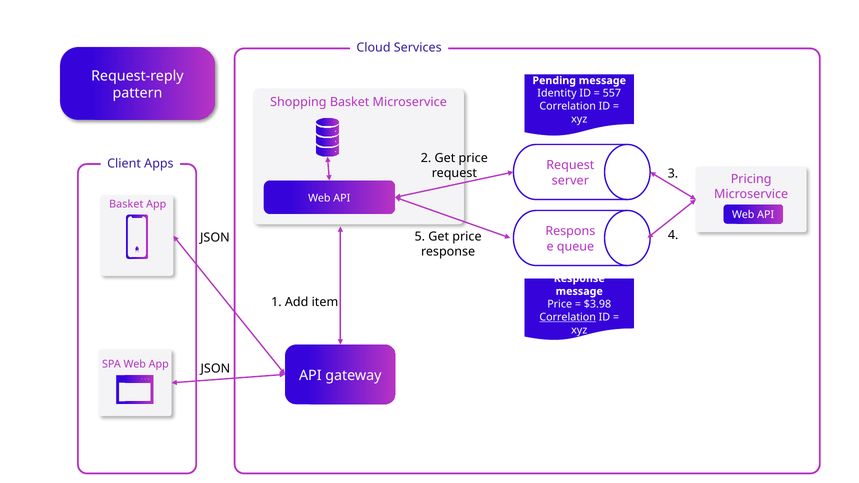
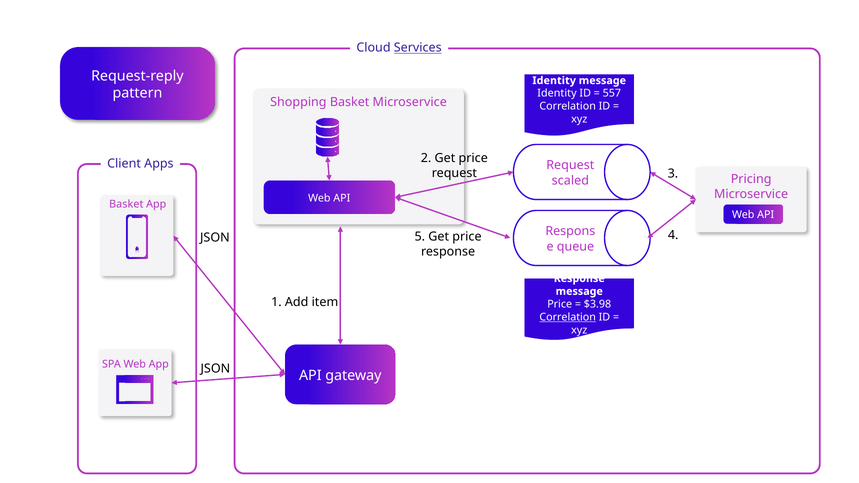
Services underline: none -> present
Pending at (554, 81): Pending -> Identity
server: server -> scaled
